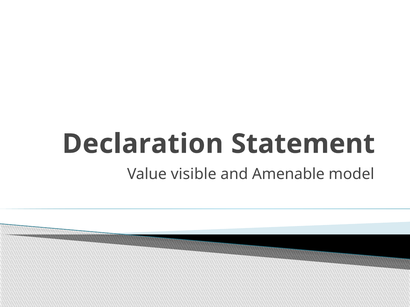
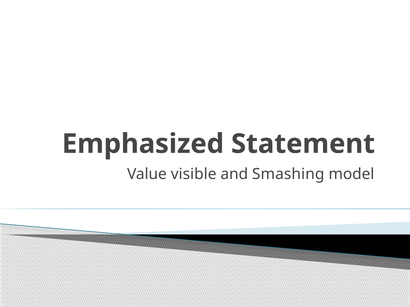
Declaration: Declaration -> Emphasized
Amenable: Amenable -> Smashing
